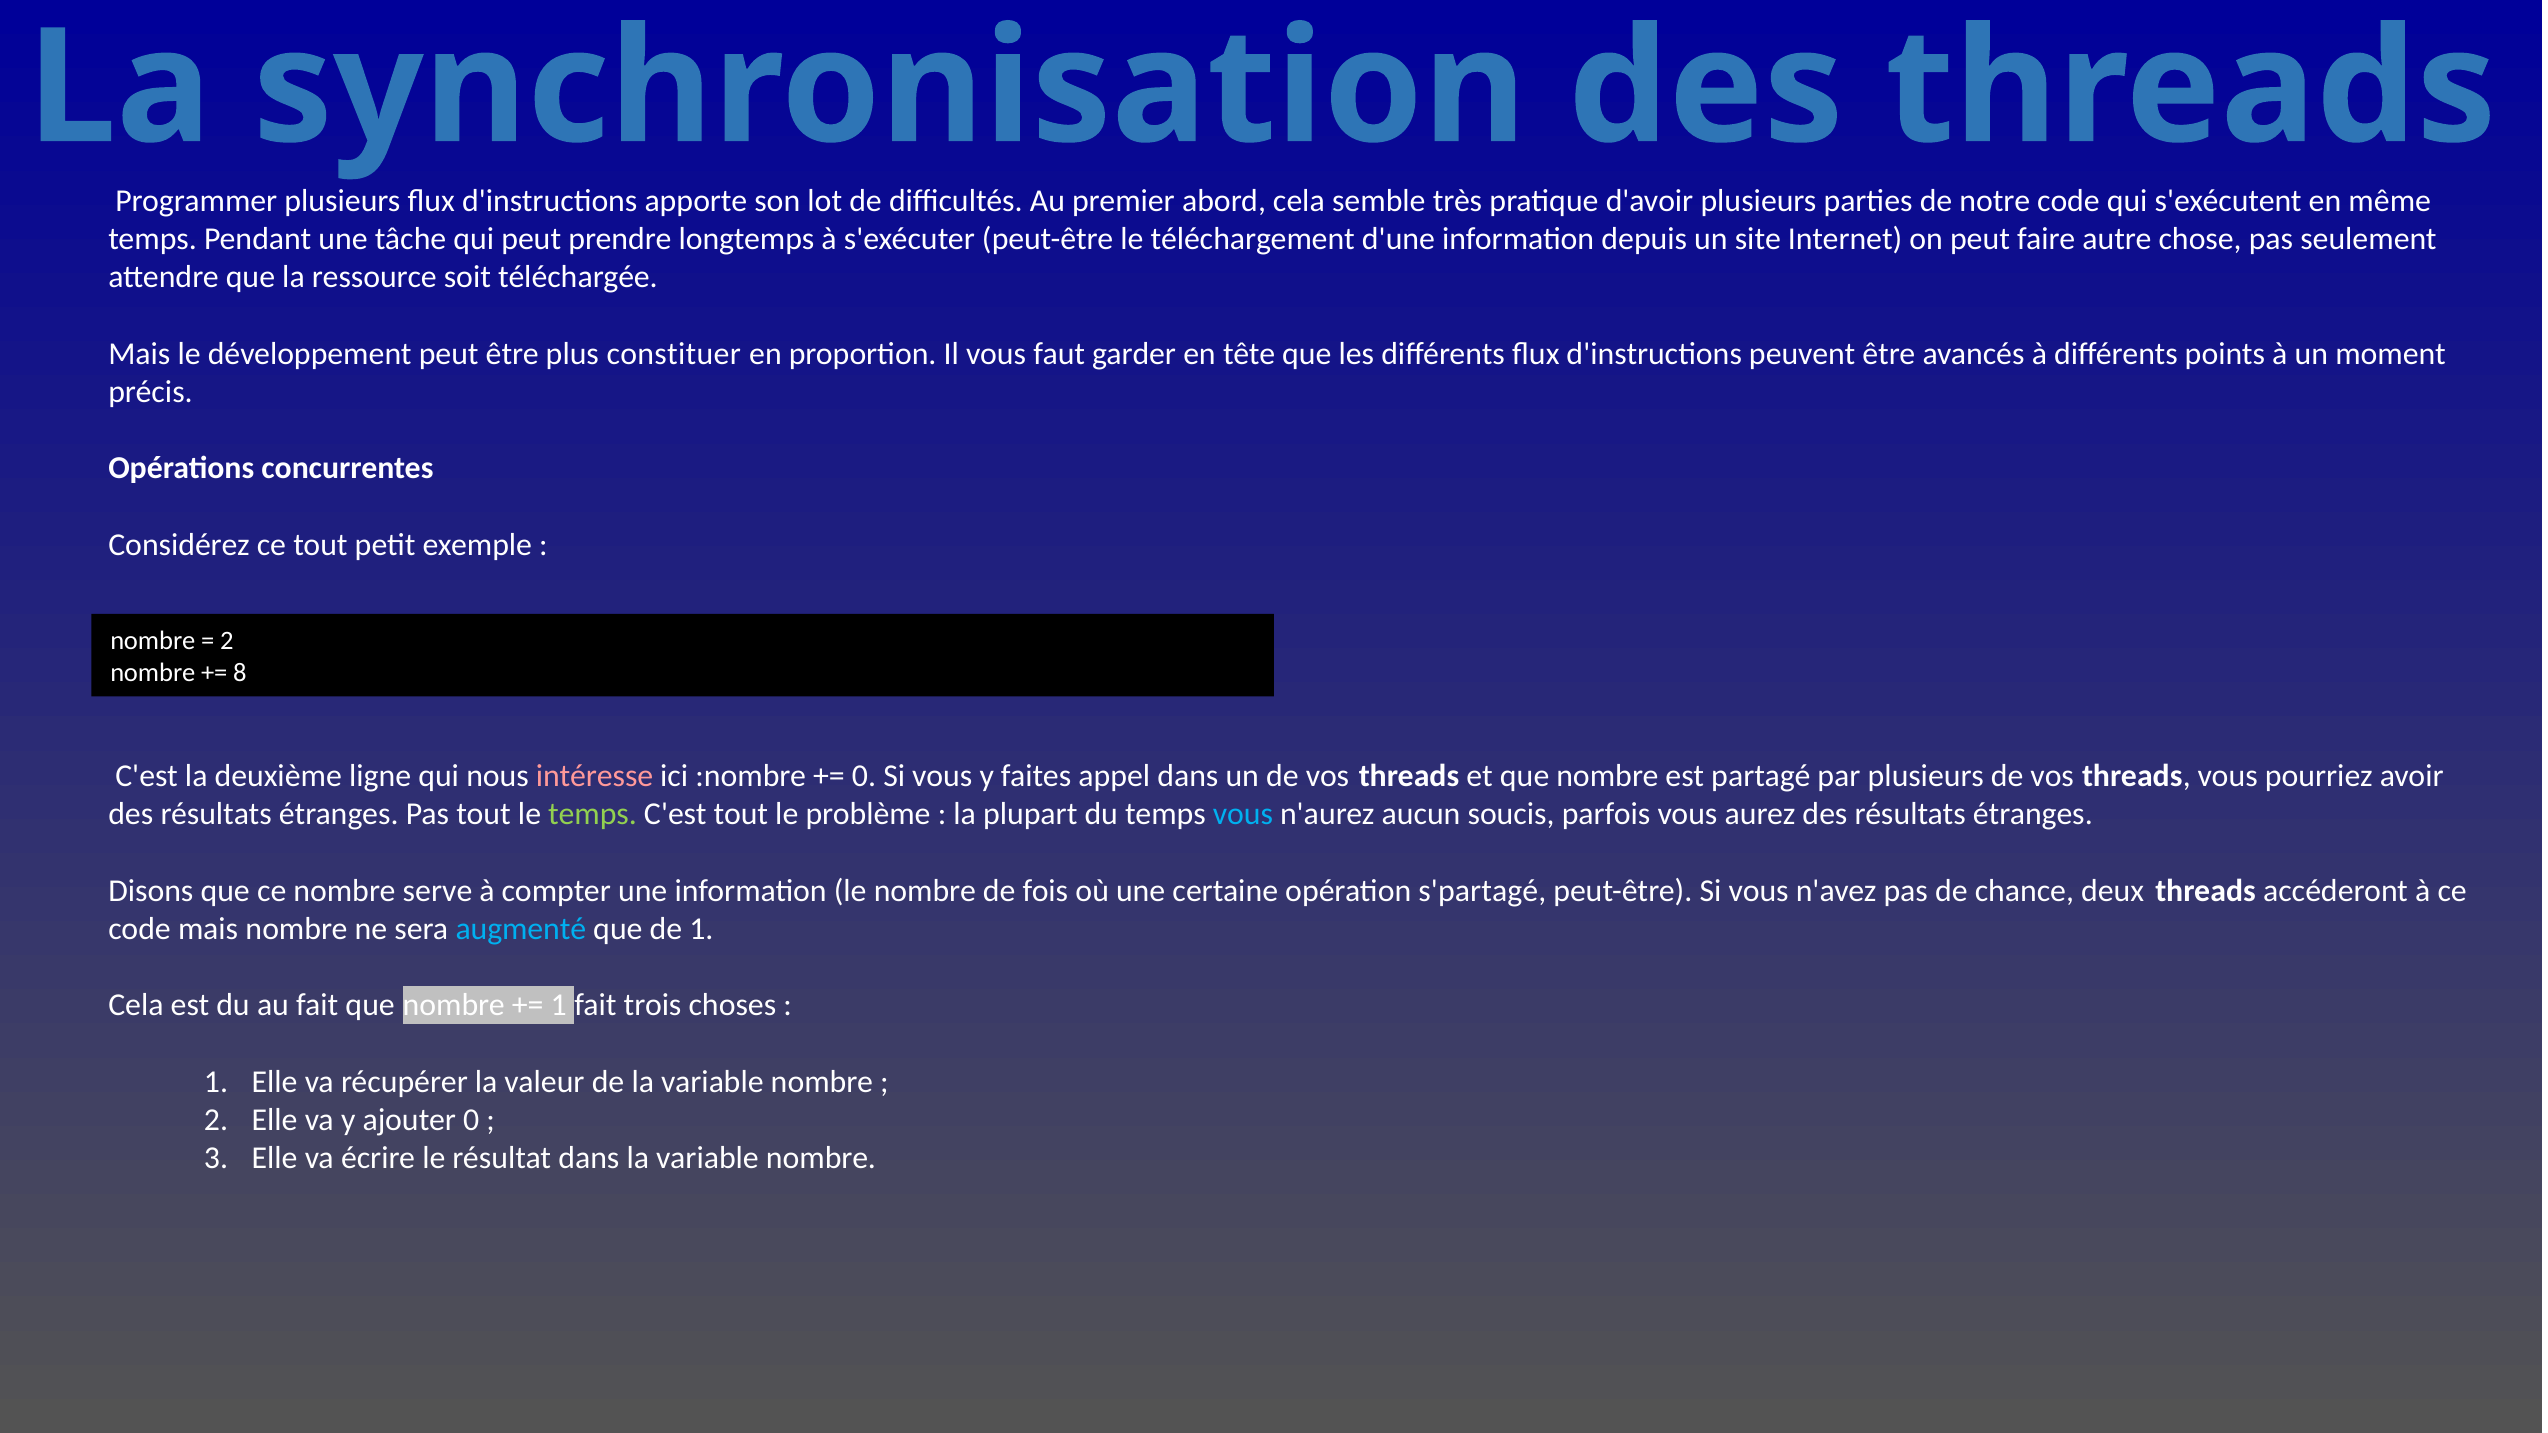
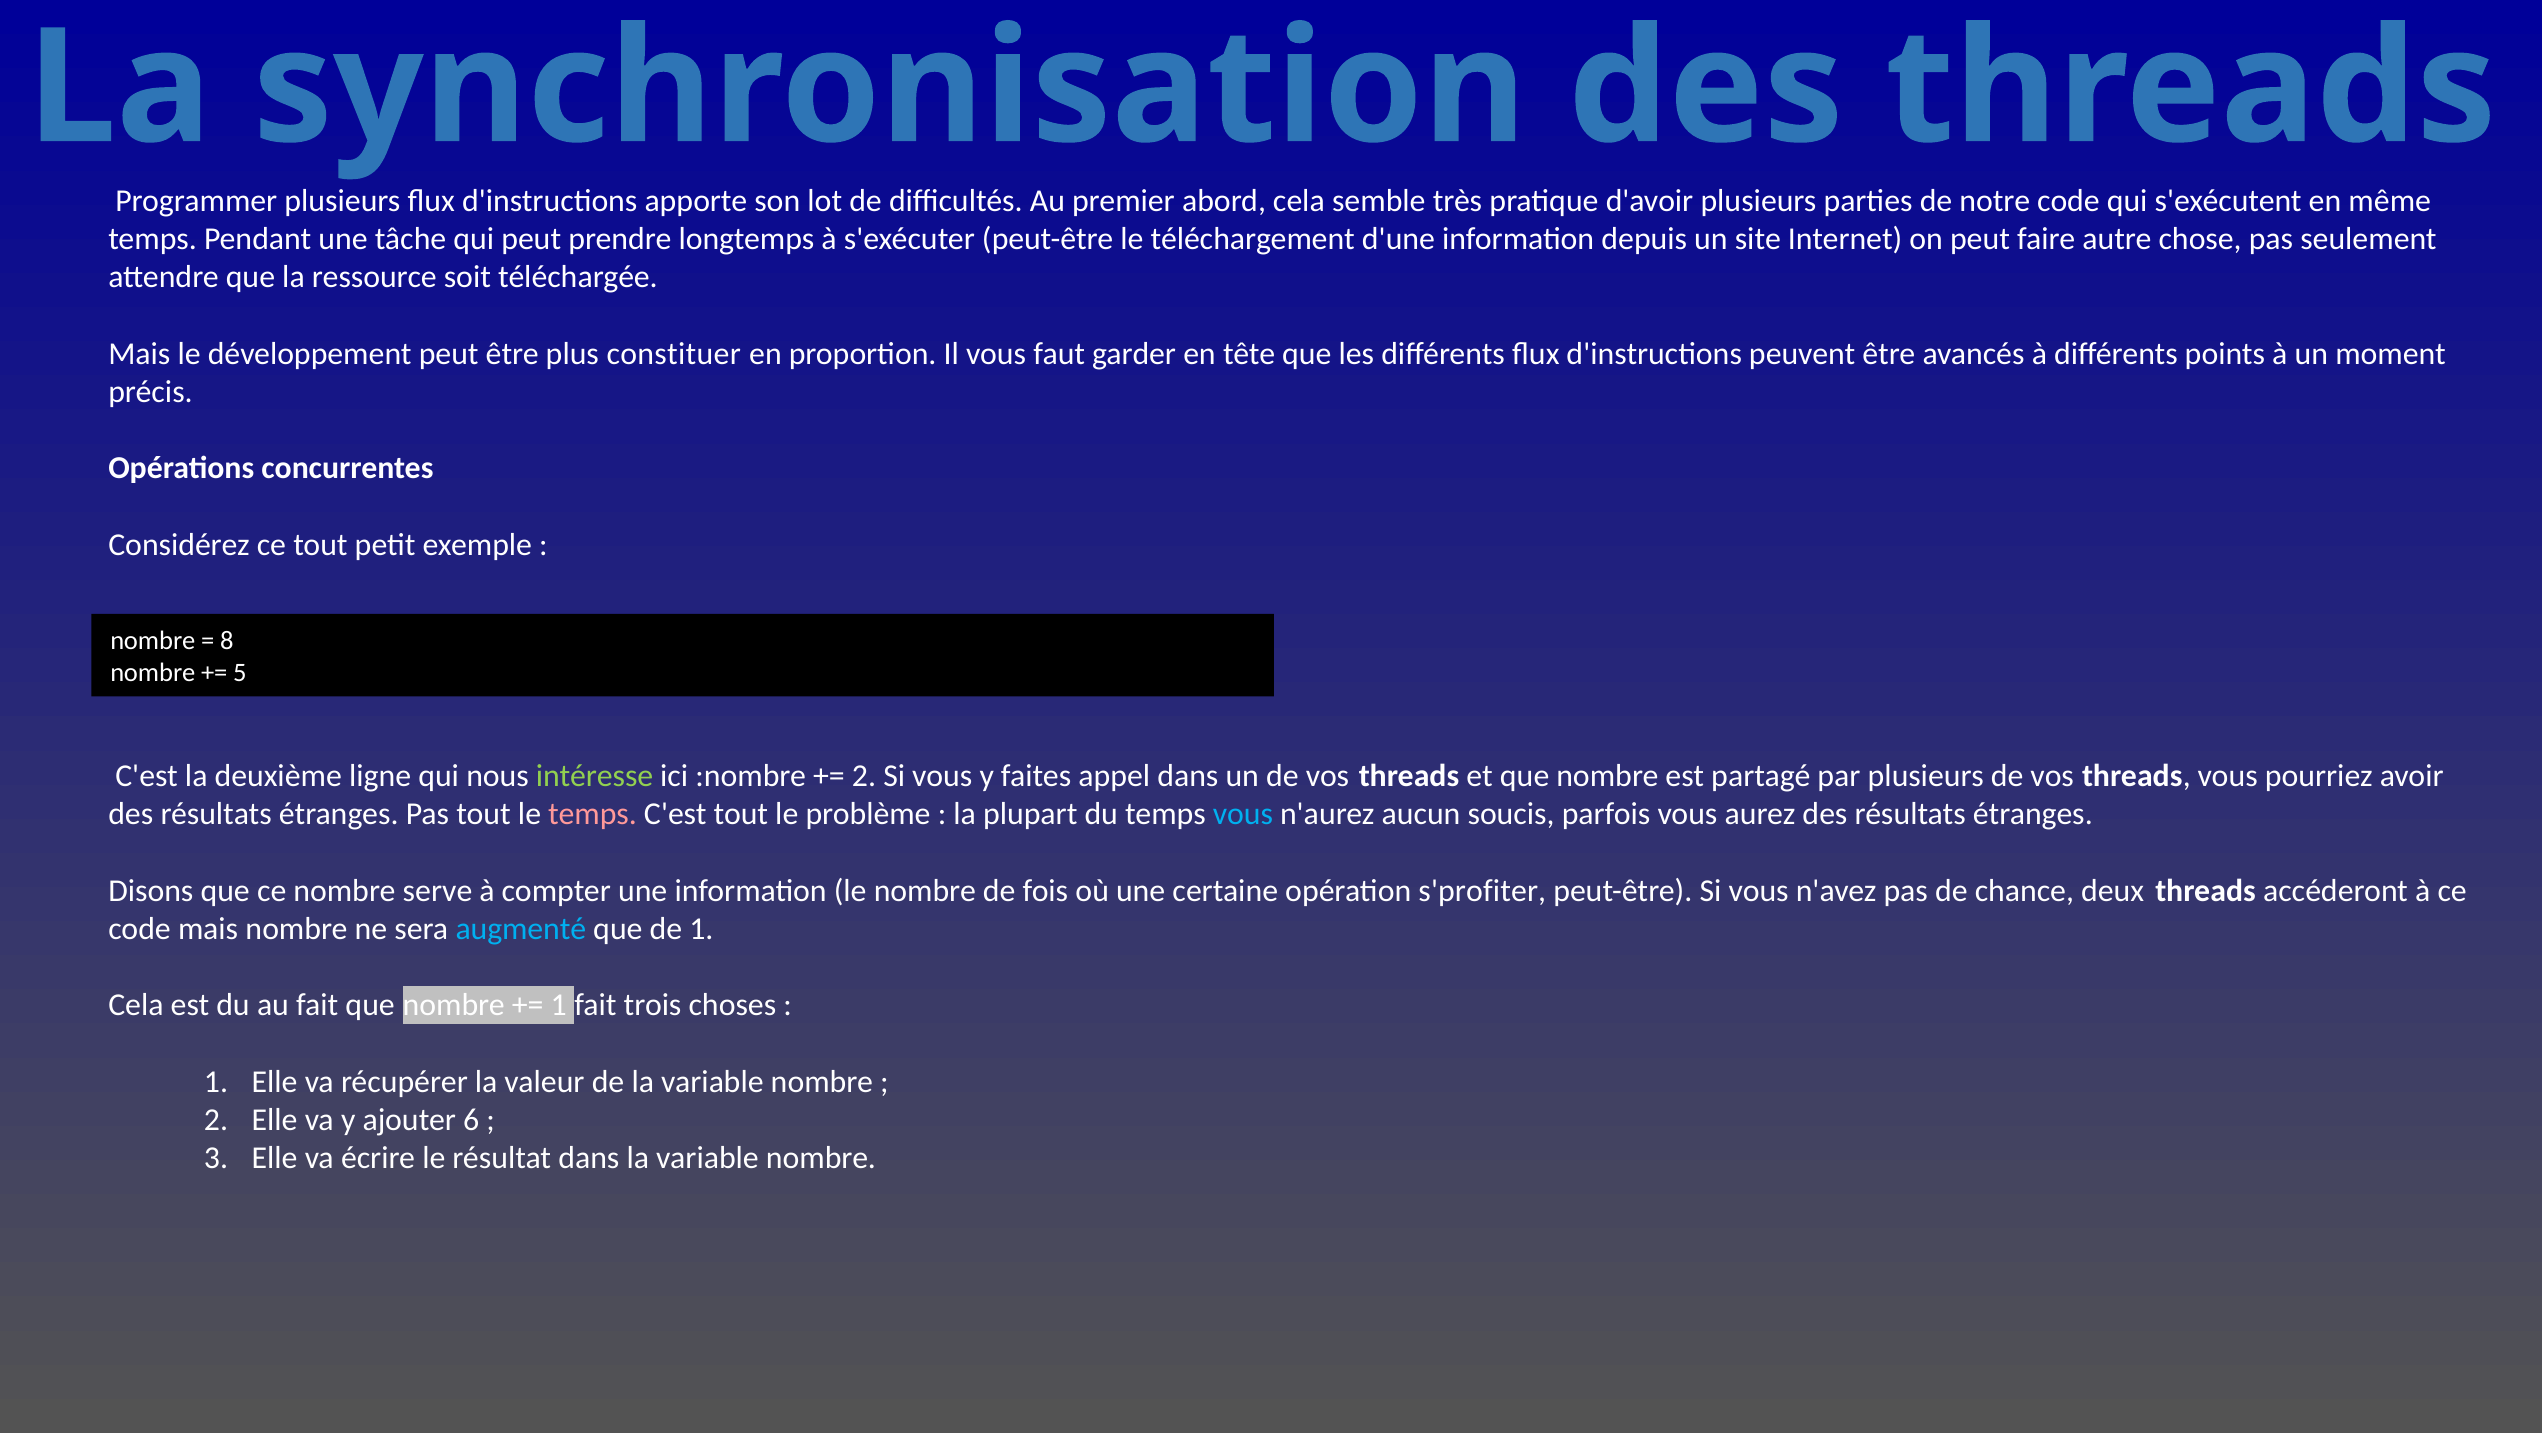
2 at (227, 641): 2 -> 8
8: 8 -> 5
intéresse colour: pink -> light green
0 at (864, 776): 0 -> 2
temps at (592, 814) colour: light green -> pink
s'partagé: s'partagé -> s'profiter
ajouter 0: 0 -> 6
